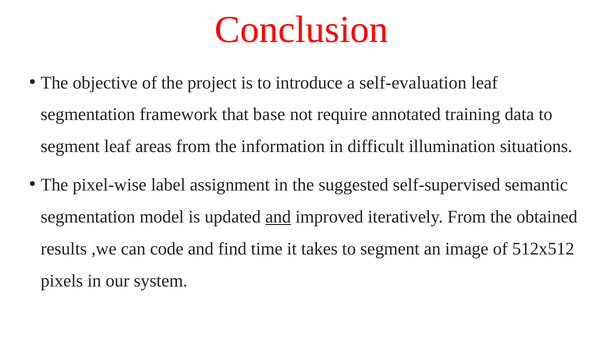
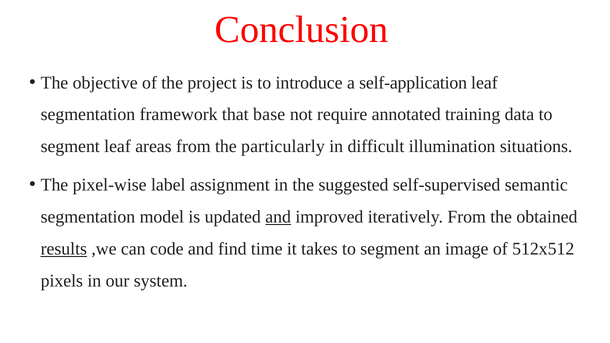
self-evaluation: self-evaluation -> self-application
information: information -> particularly
results underline: none -> present
